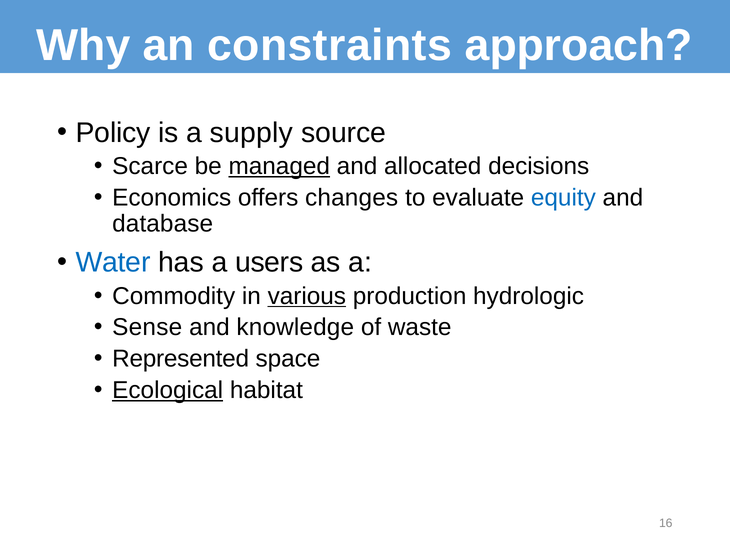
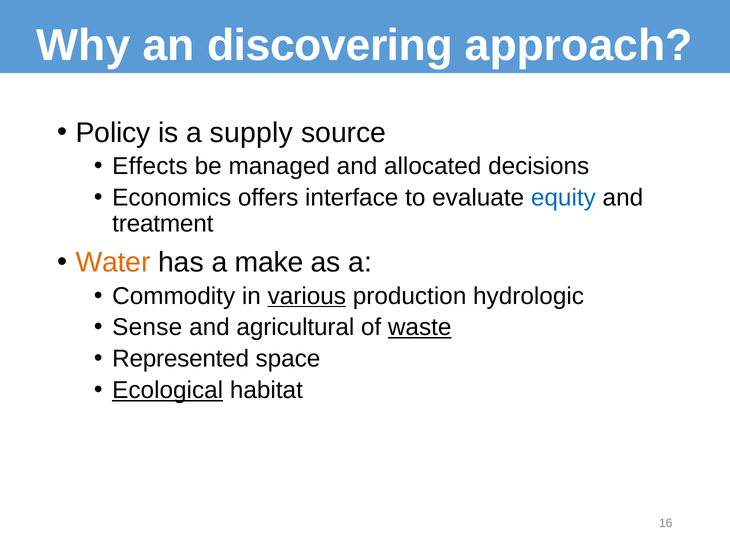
constraints: constraints -> discovering
Scarce: Scarce -> Effects
managed underline: present -> none
changes: changes -> interface
database: database -> treatment
Water colour: blue -> orange
users: users -> make
knowledge: knowledge -> agricultural
waste underline: none -> present
